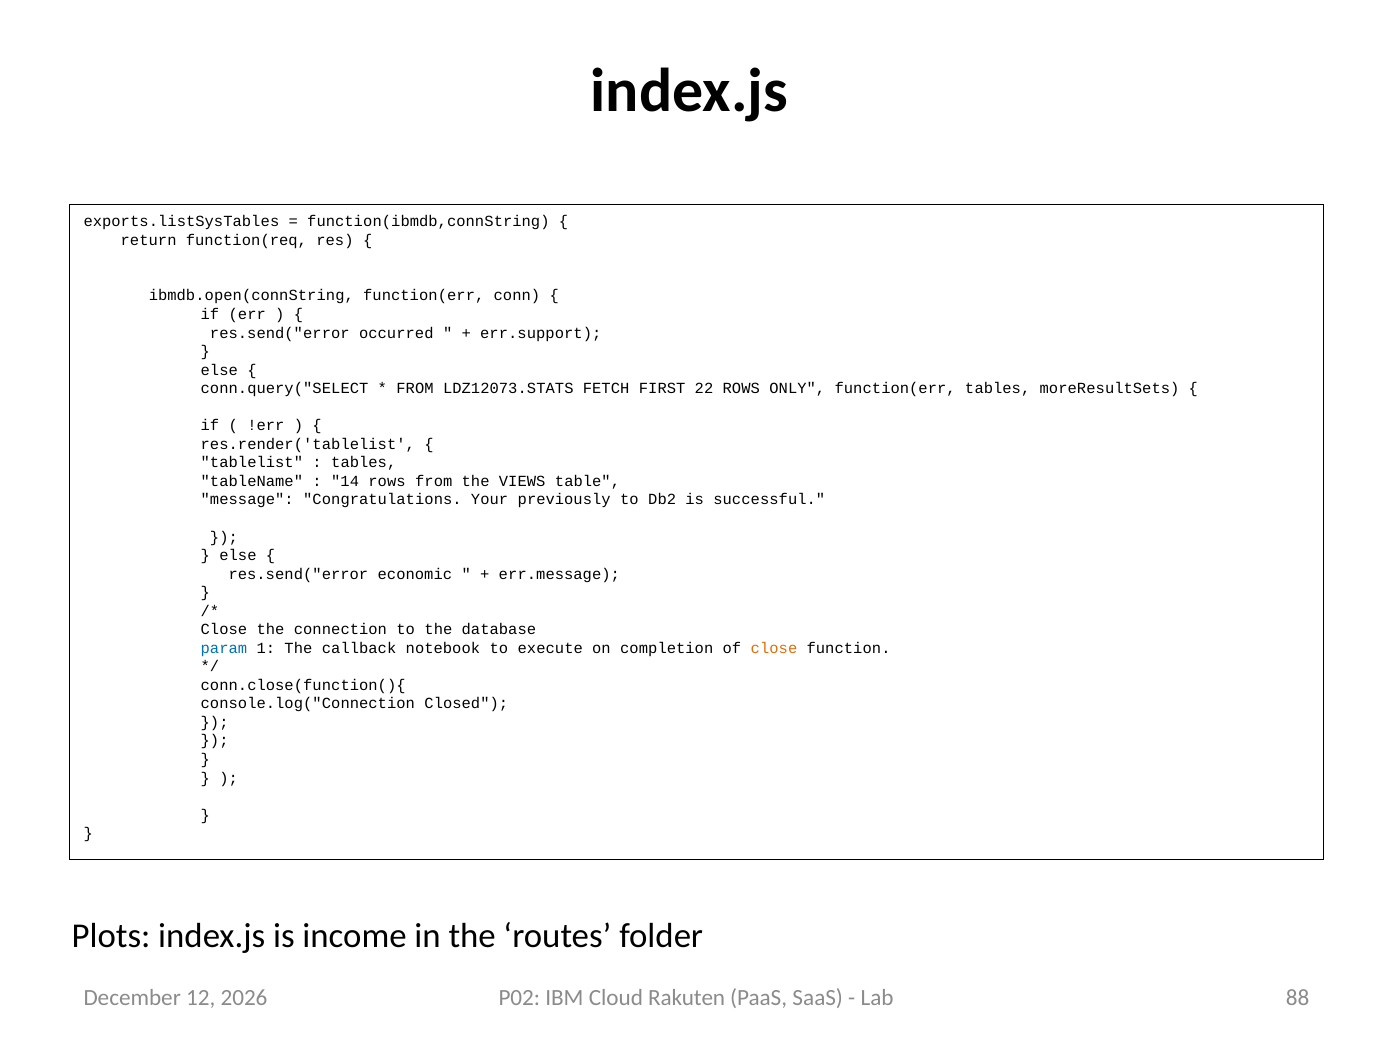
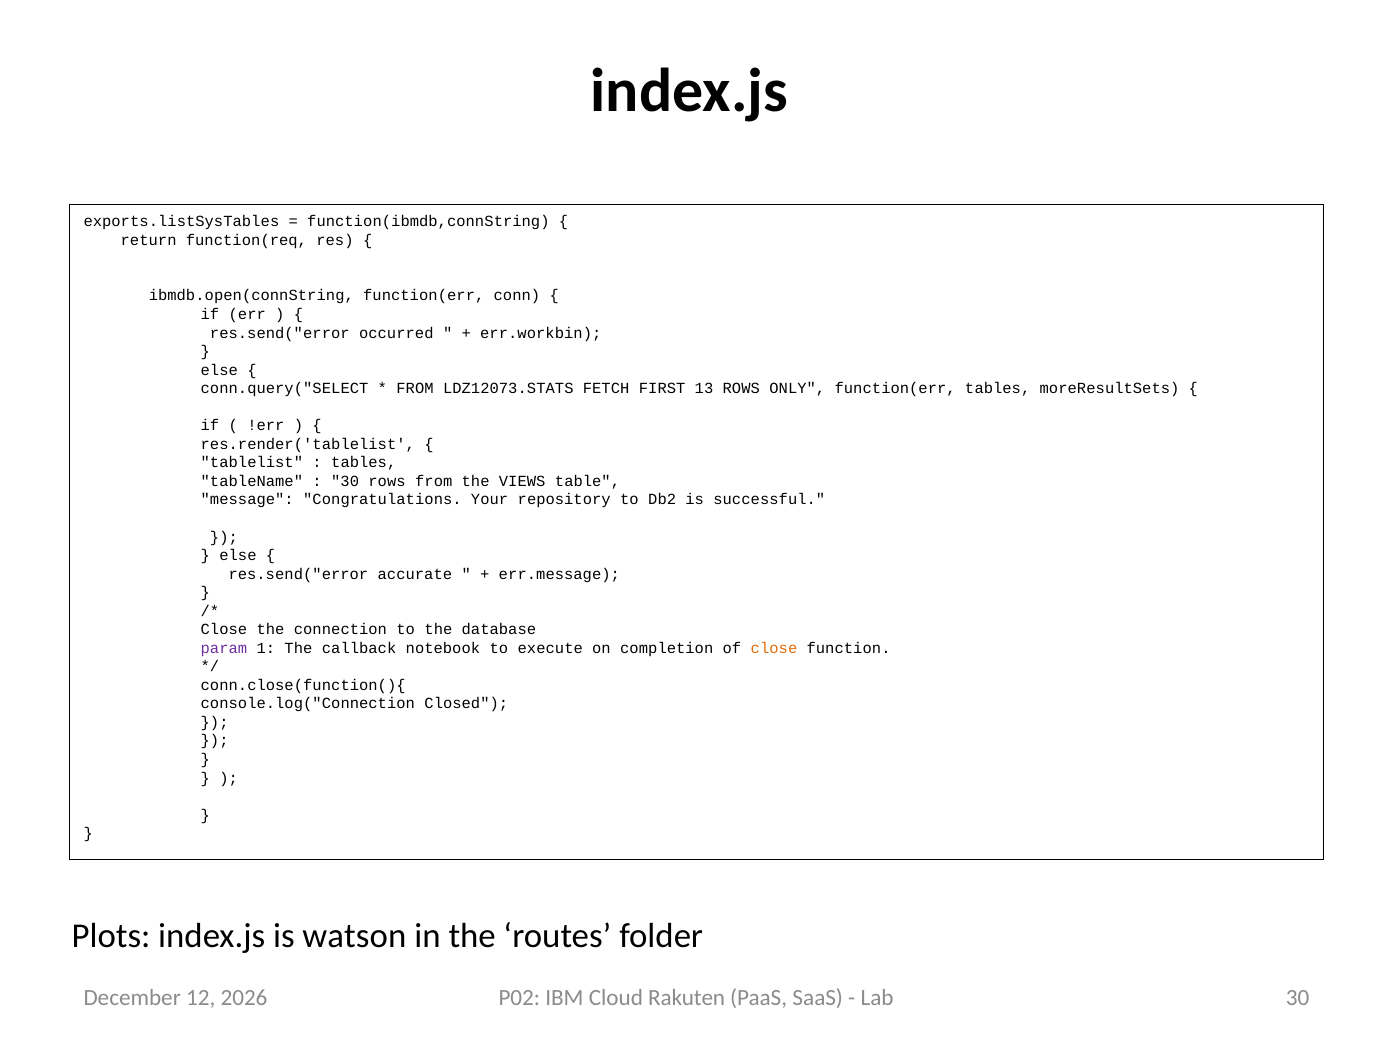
err.support: err.support -> err.workbin
22: 22 -> 13
14 at (345, 481): 14 -> 30
previously: previously -> repository
economic: economic -> accurate
param colour: blue -> purple
income: income -> watson
Lab 88: 88 -> 30
